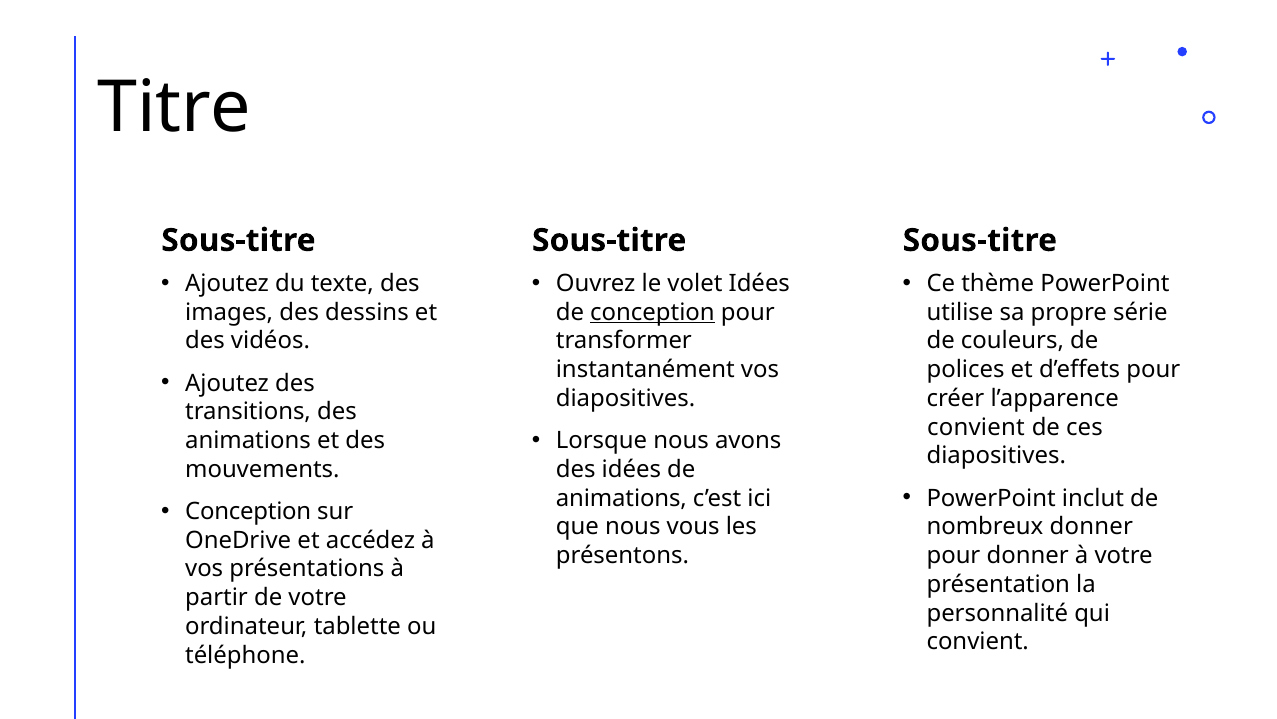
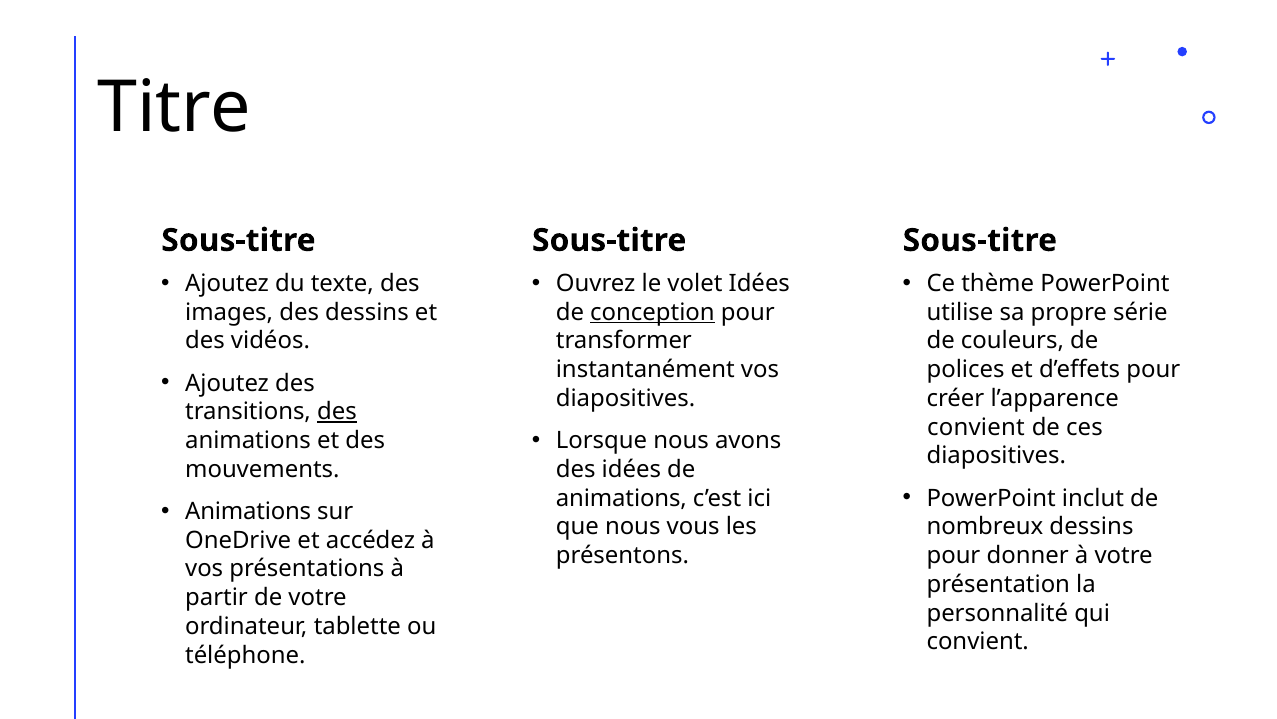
des at (337, 411) underline: none -> present
Conception at (248, 511): Conception -> Animations
nombreux donner: donner -> dessins
